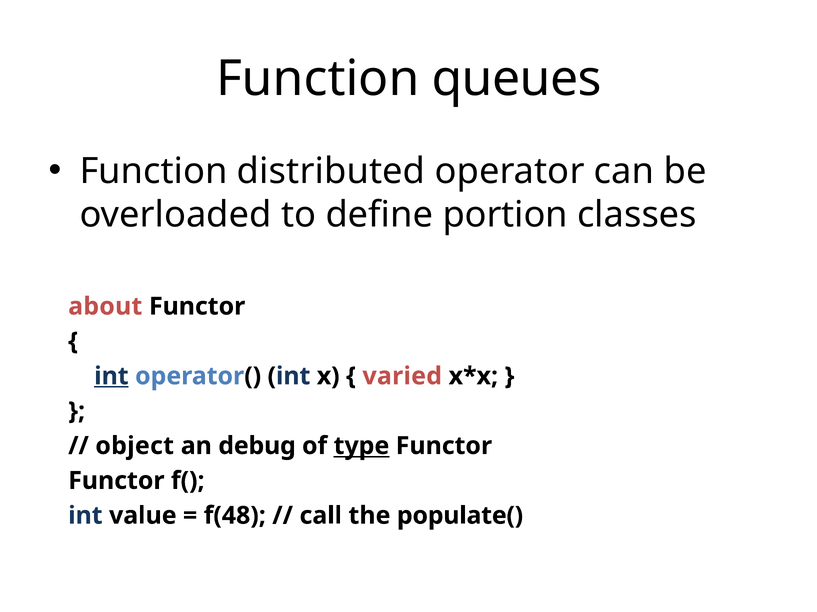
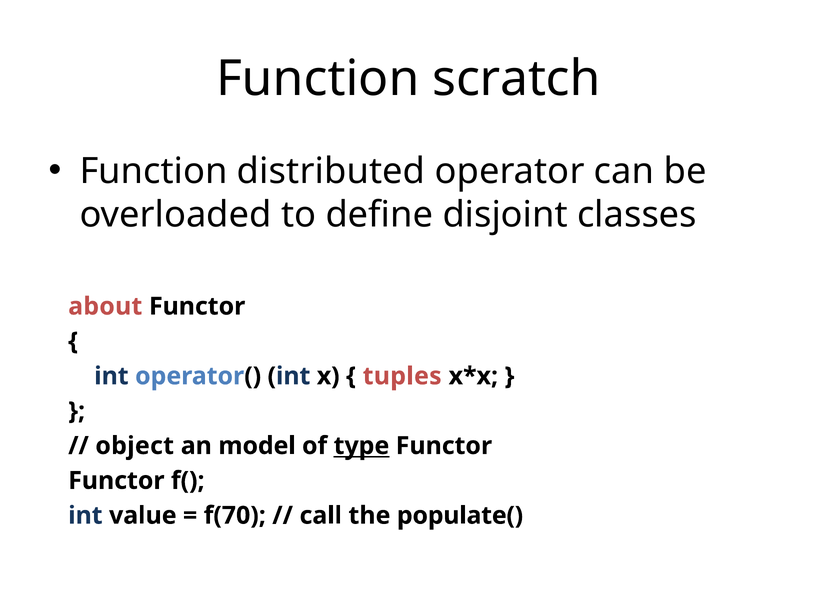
queues: queues -> scratch
portion: portion -> disjoint
int at (111, 377) underline: present -> none
varied: varied -> tuples
debug: debug -> model
f(48: f(48 -> f(70
